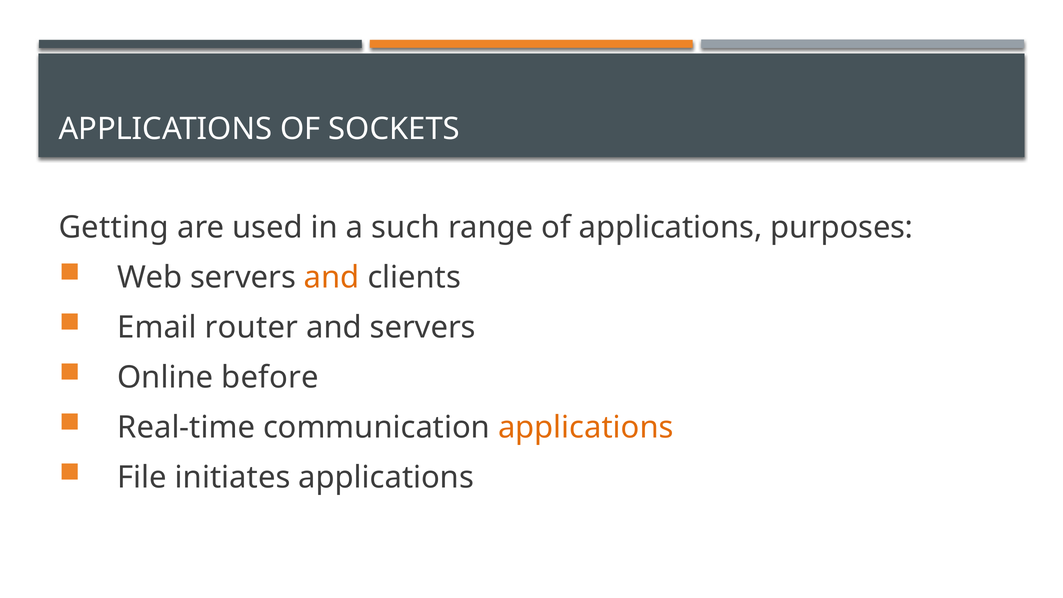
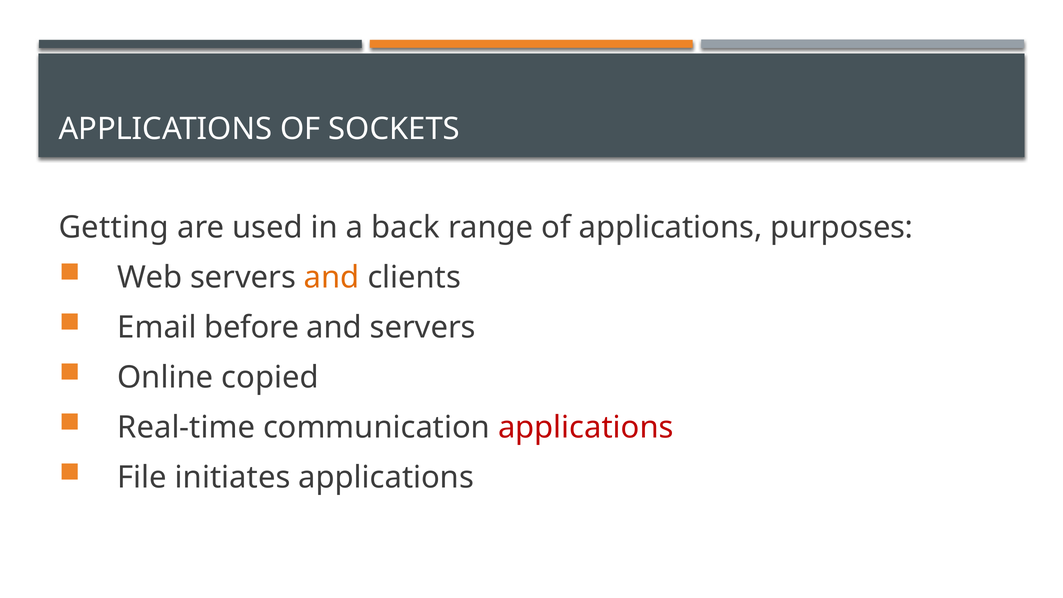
such: such -> back
router: router -> before
before: before -> copied
applications at (586, 428) colour: orange -> red
